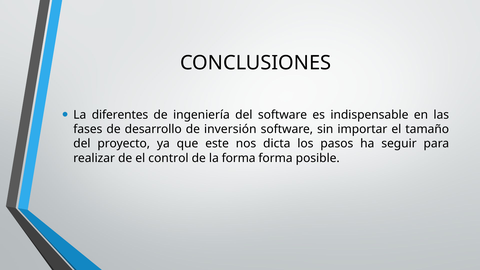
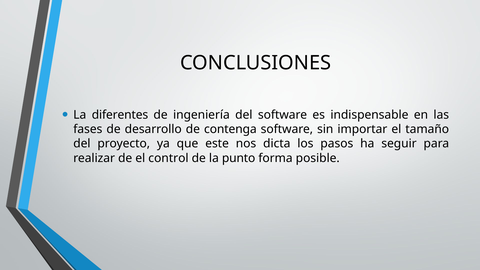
inversión: inversión -> contenga
la forma: forma -> punto
